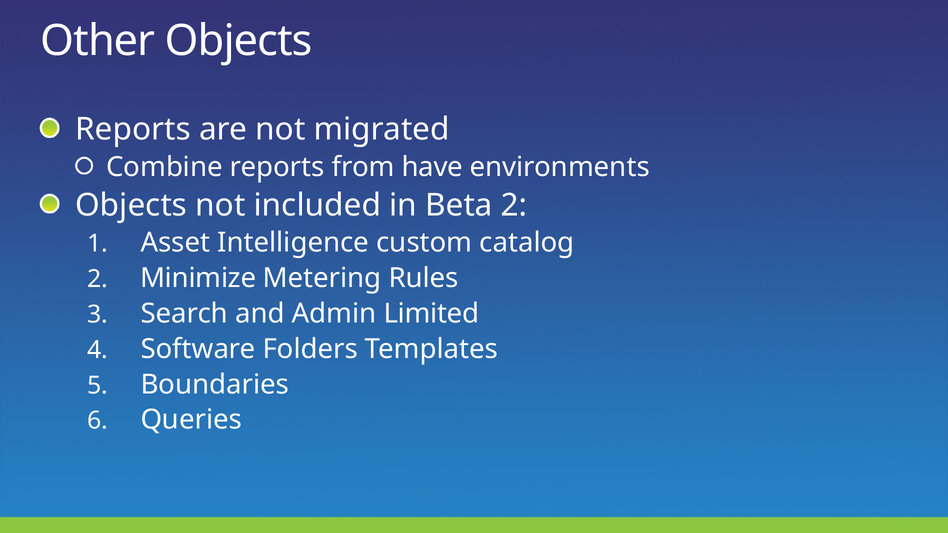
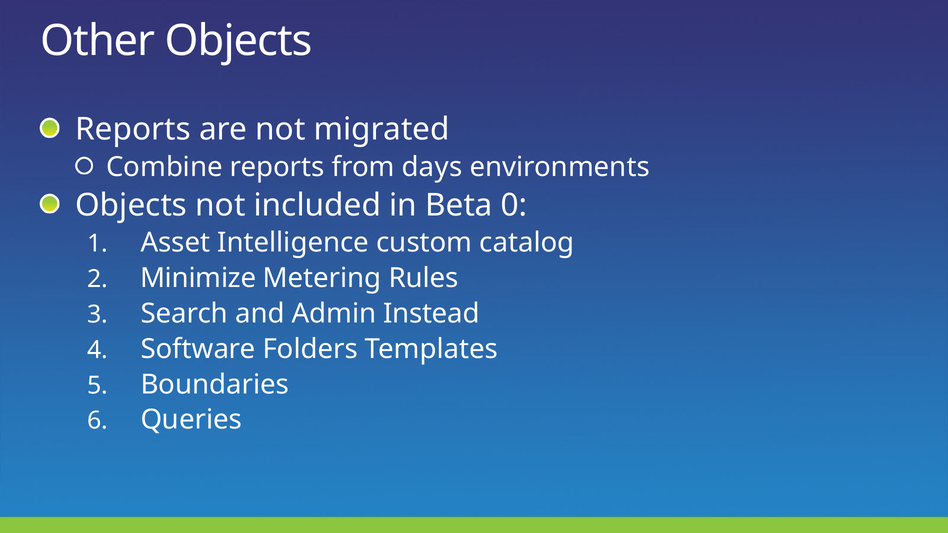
have: have -> days
Beta 2: 2 -> 0
Limited: Limited -> Instead
